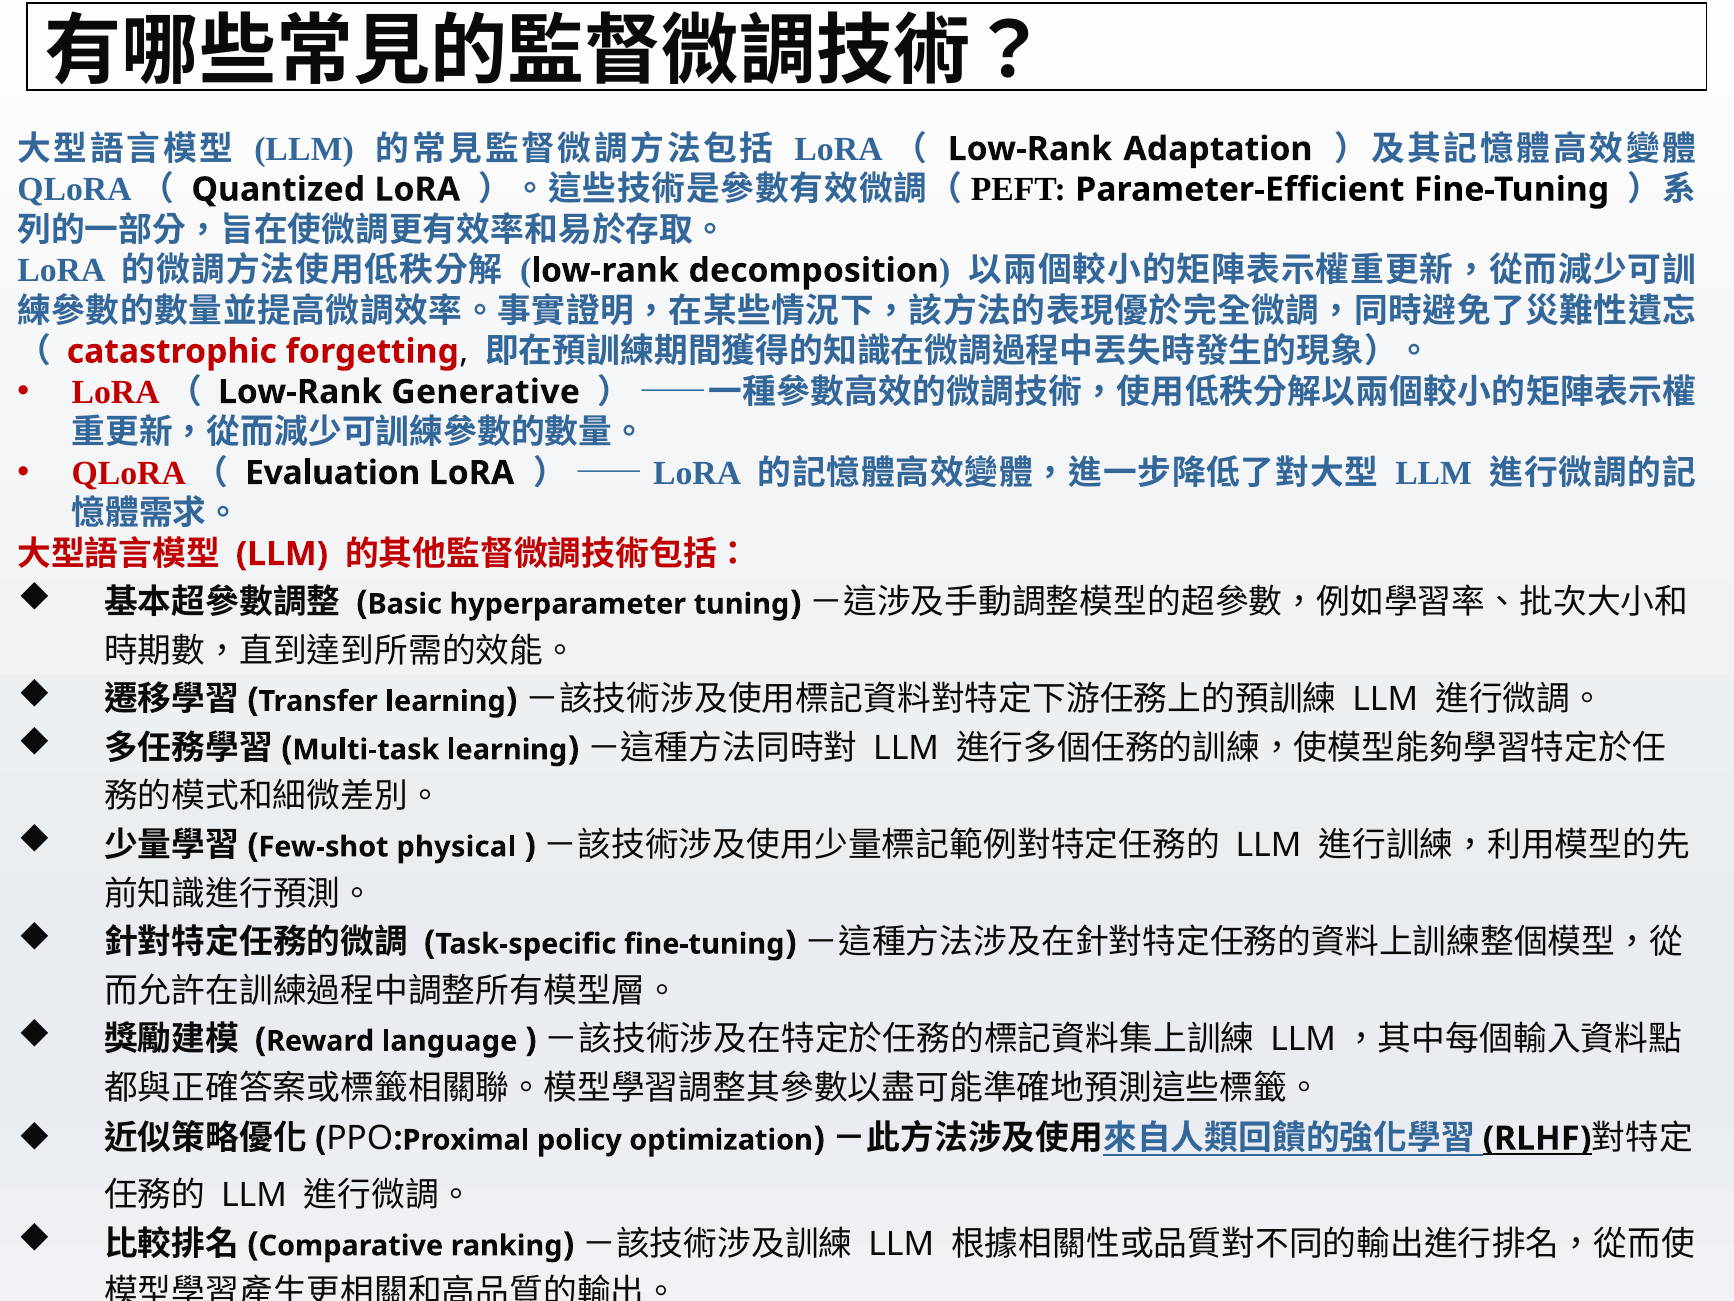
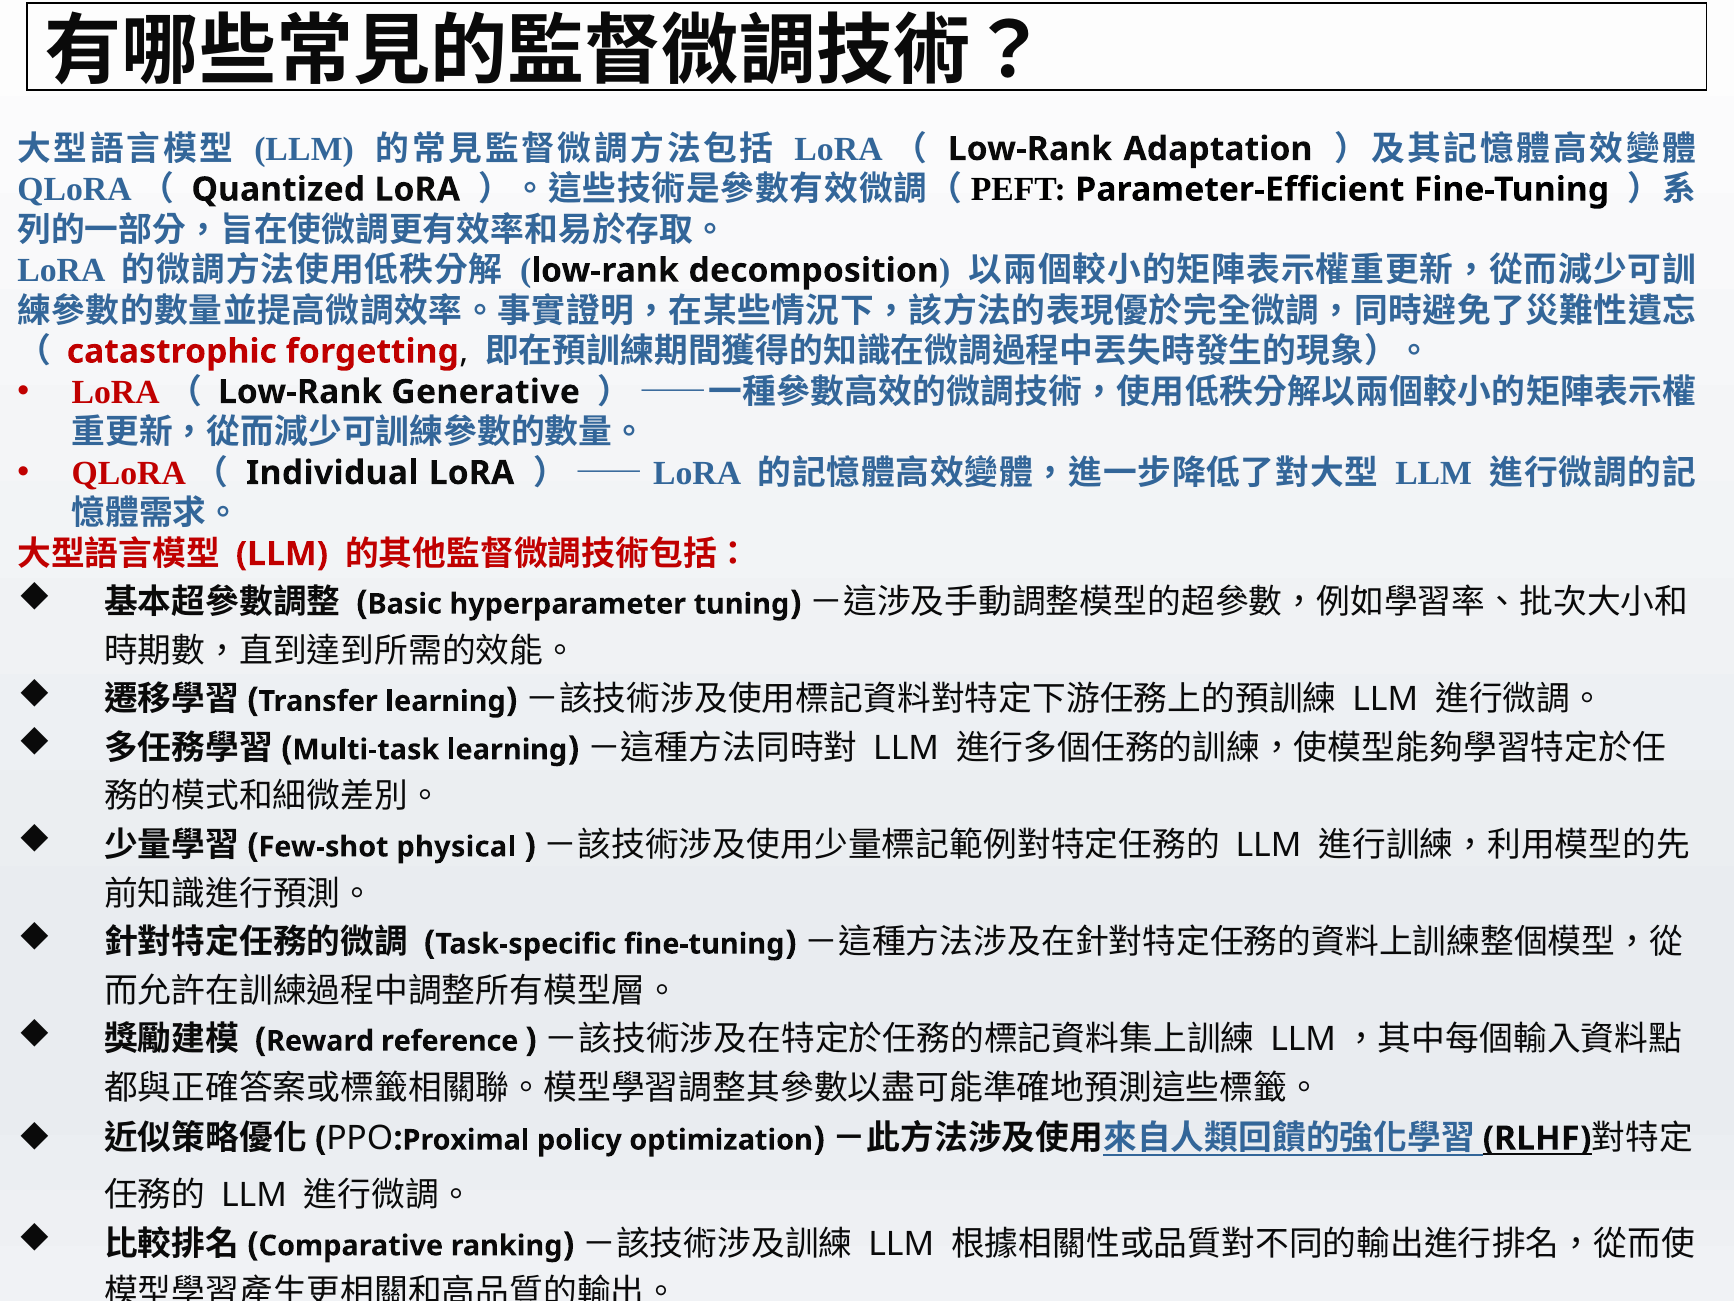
Evaluation: Evaluation -> Individual
language: language -> reference
